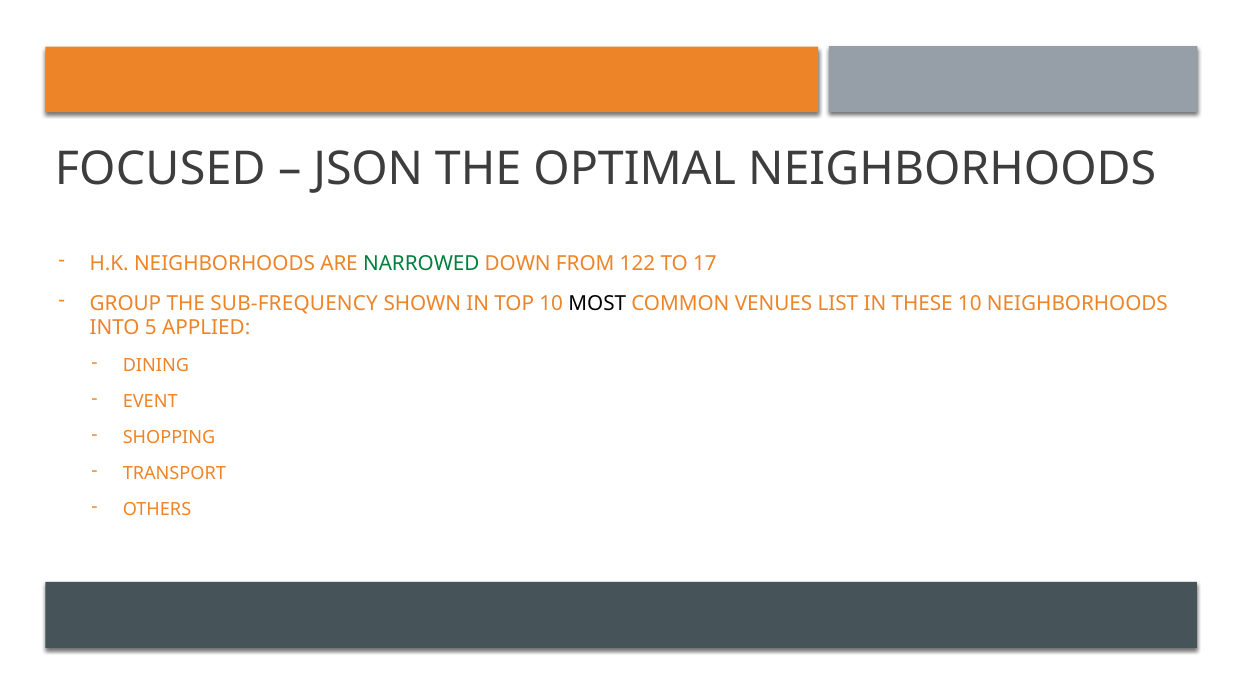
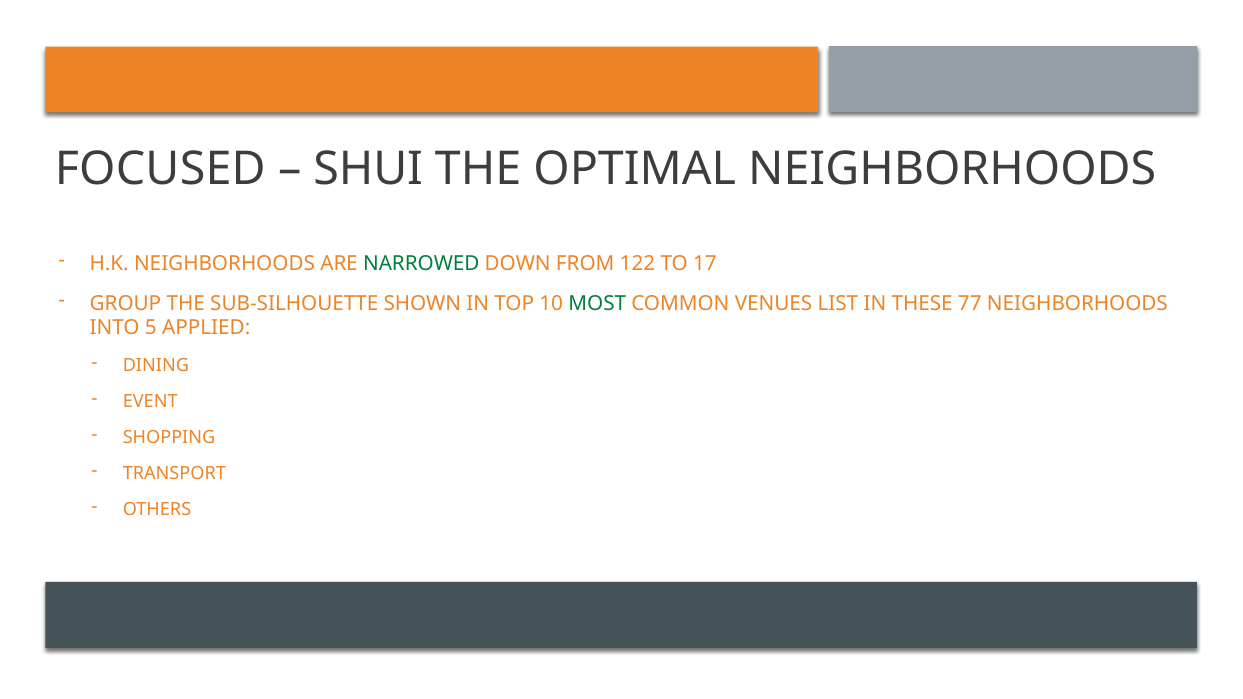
JSON: JSON -> SHUI
SUB-FREQUENCY: SUB-FREQUENCY -> SUB-SILHOUETTE
MOST colour: black -> green
THESE 10: 10 -> 77
